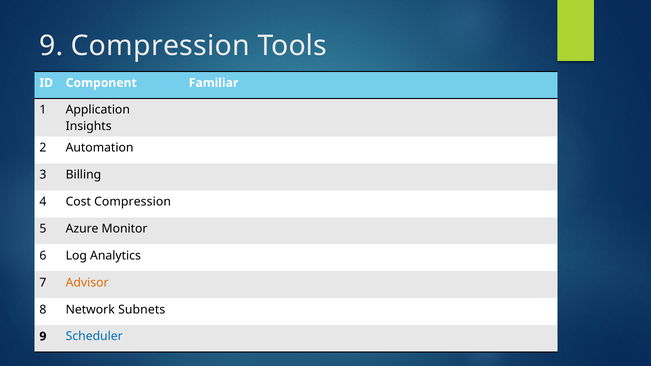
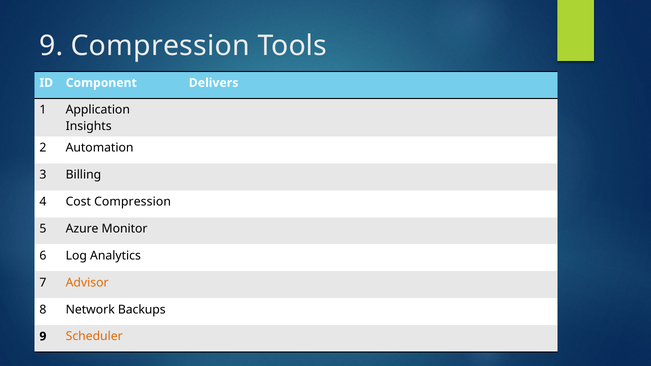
Familiar: Familiar -> Delivers
Subnets: Subnets -> Backups
Scheduler colour: blue -> orange
